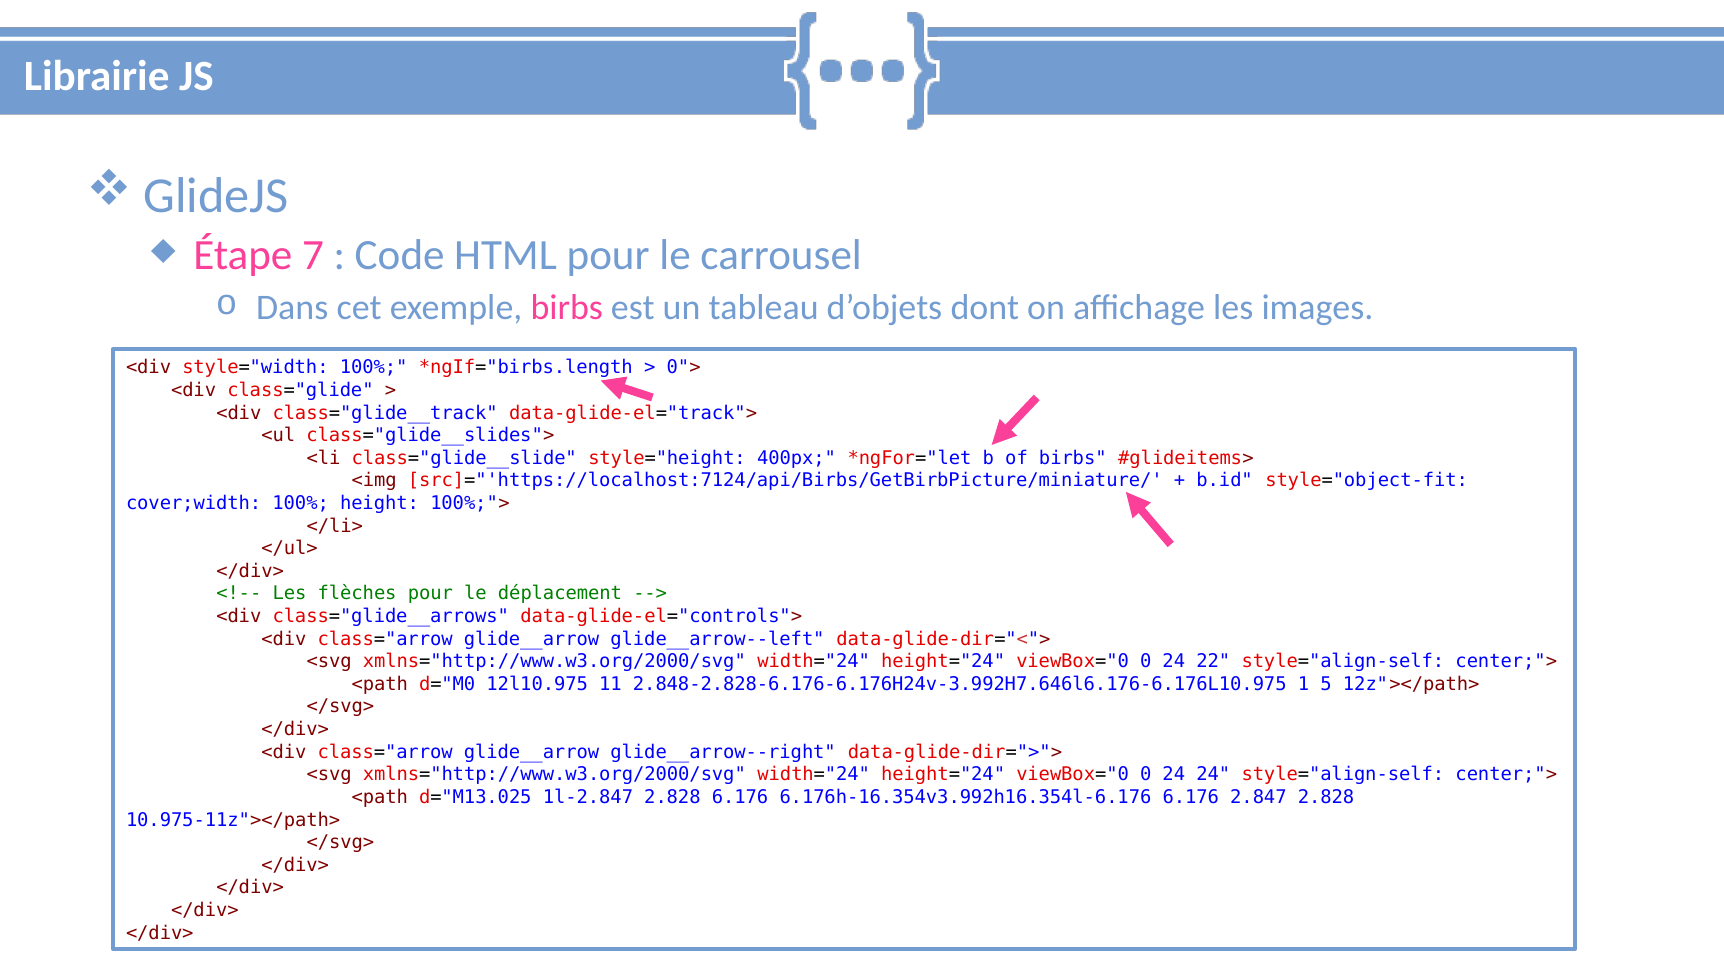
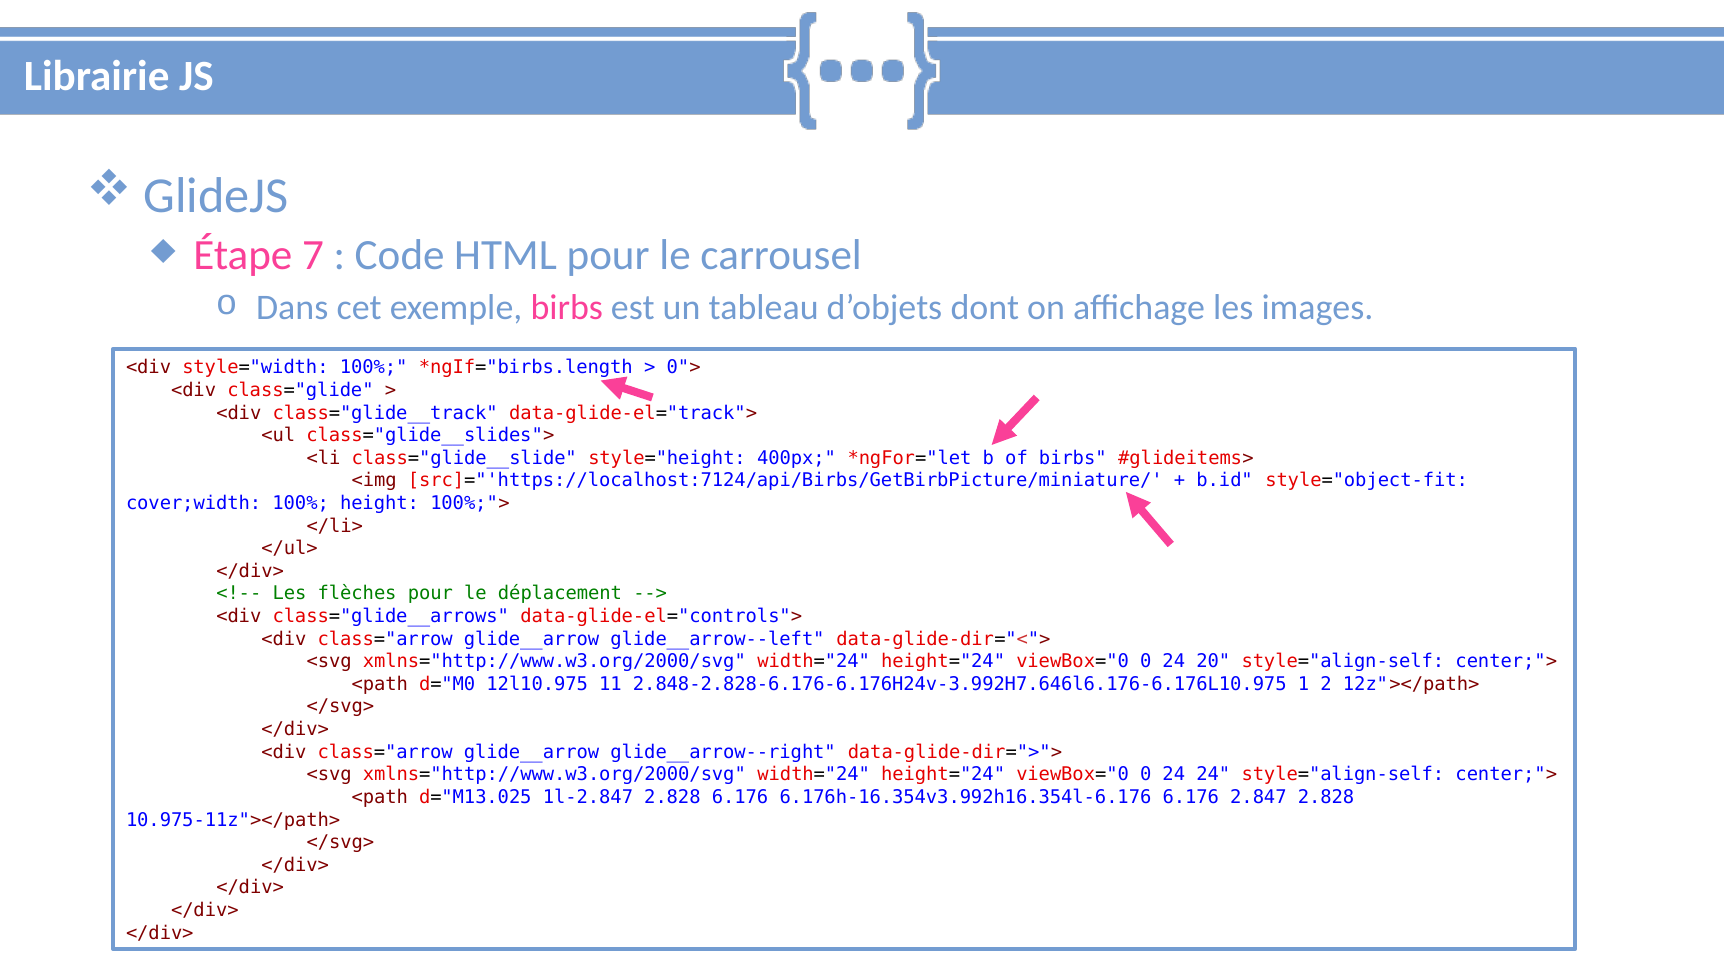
22: 22 -> 20
5: 5 -> 2
